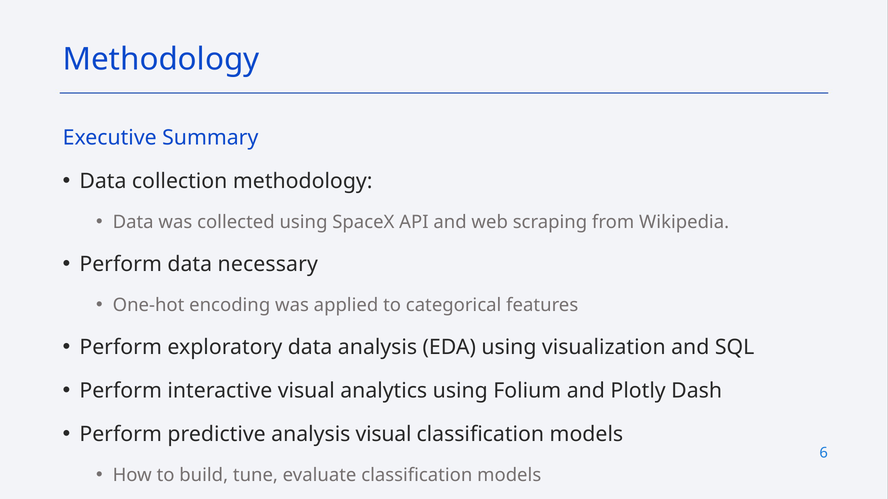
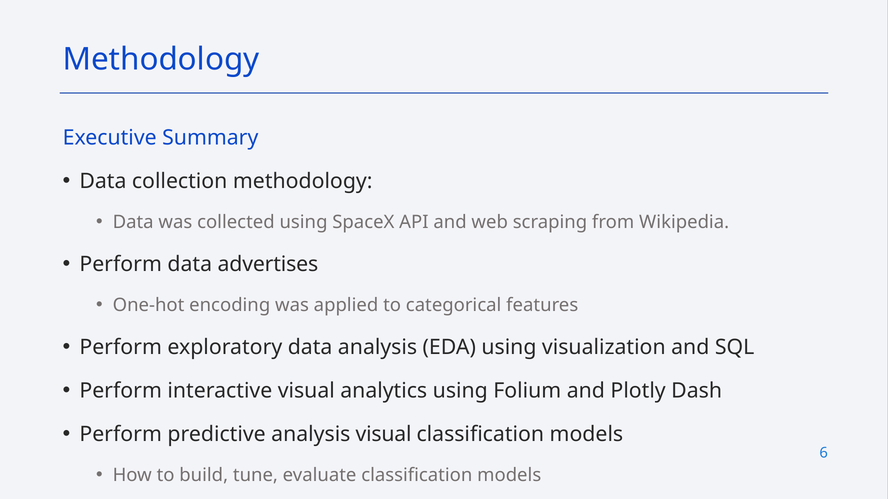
necessary: necessary -> advertises
